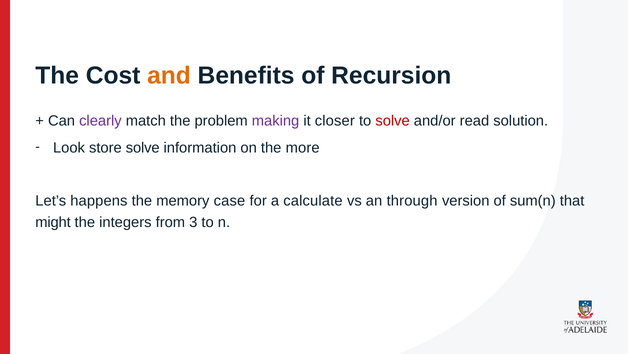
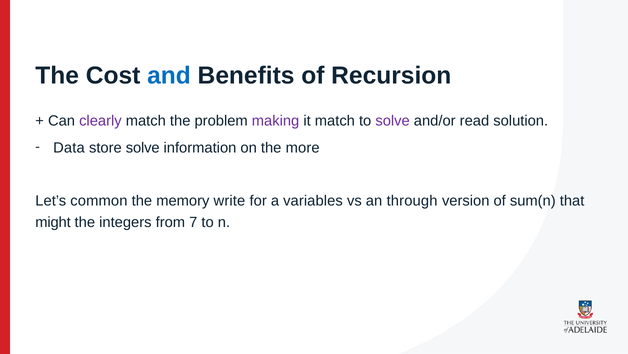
and colour: orange -> blue
it closer: closer -> match
solve at (393, 121) colour: red -> purple
Look: Look -> Data
happens: happens -> common
case: case -> write
calculate: calculate -> variables
3: 3 -> 7
